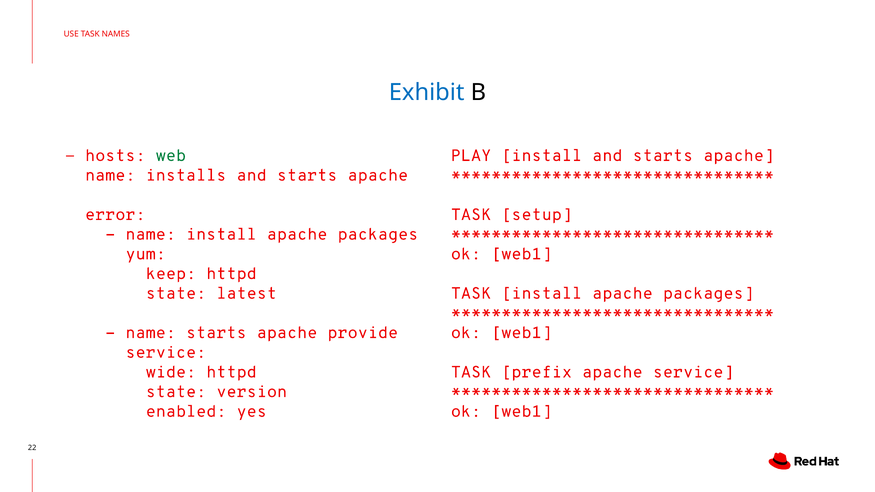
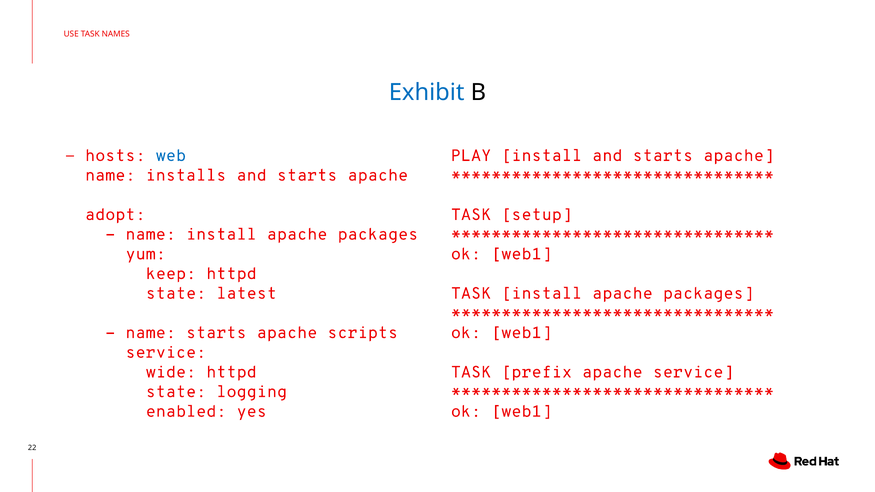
web colour: green -> blue
error: error -> adopt
provide: provide -> scripts
version: version -> logging
